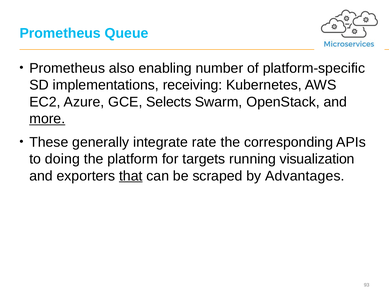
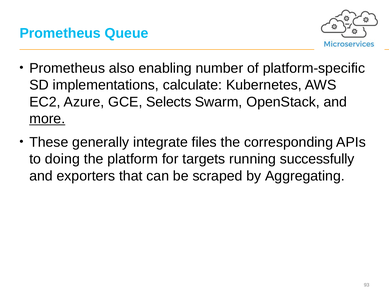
receiving: receiving -> calculate
rate: rate -> files
visualization: visualization -> successfully
that underline: present -> none
Advantages: Advantages -> Aggregating
